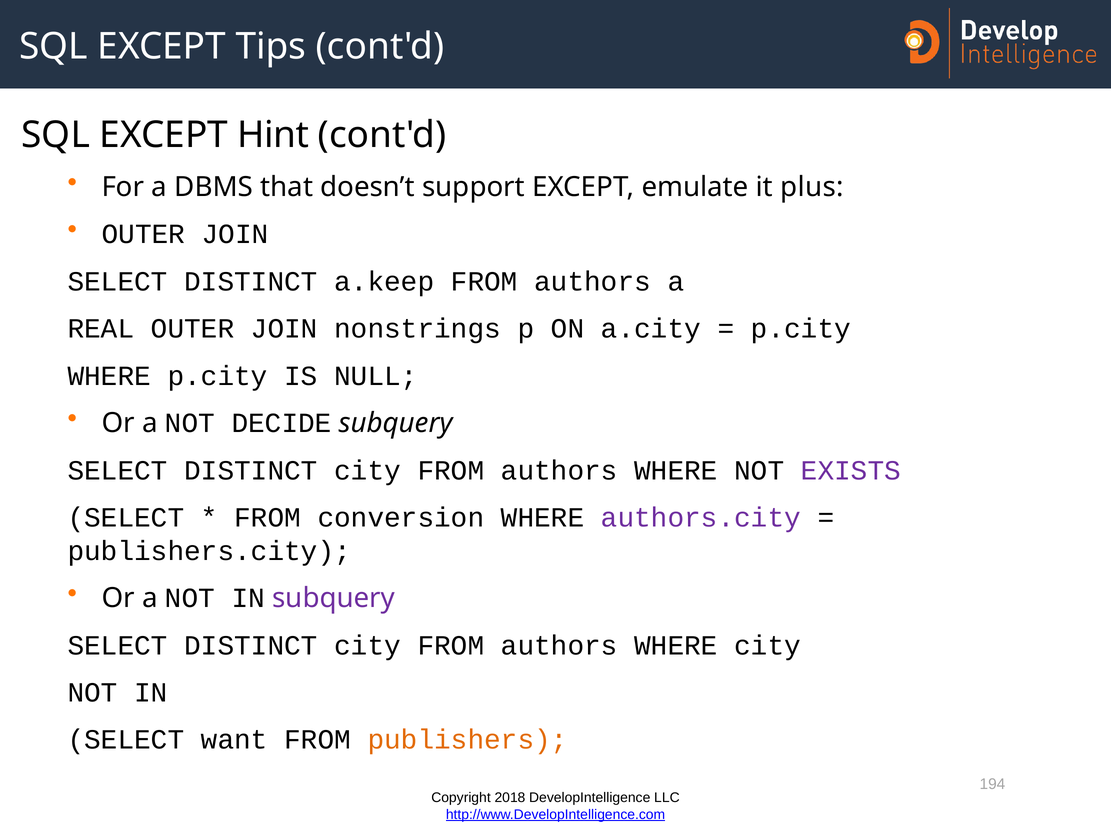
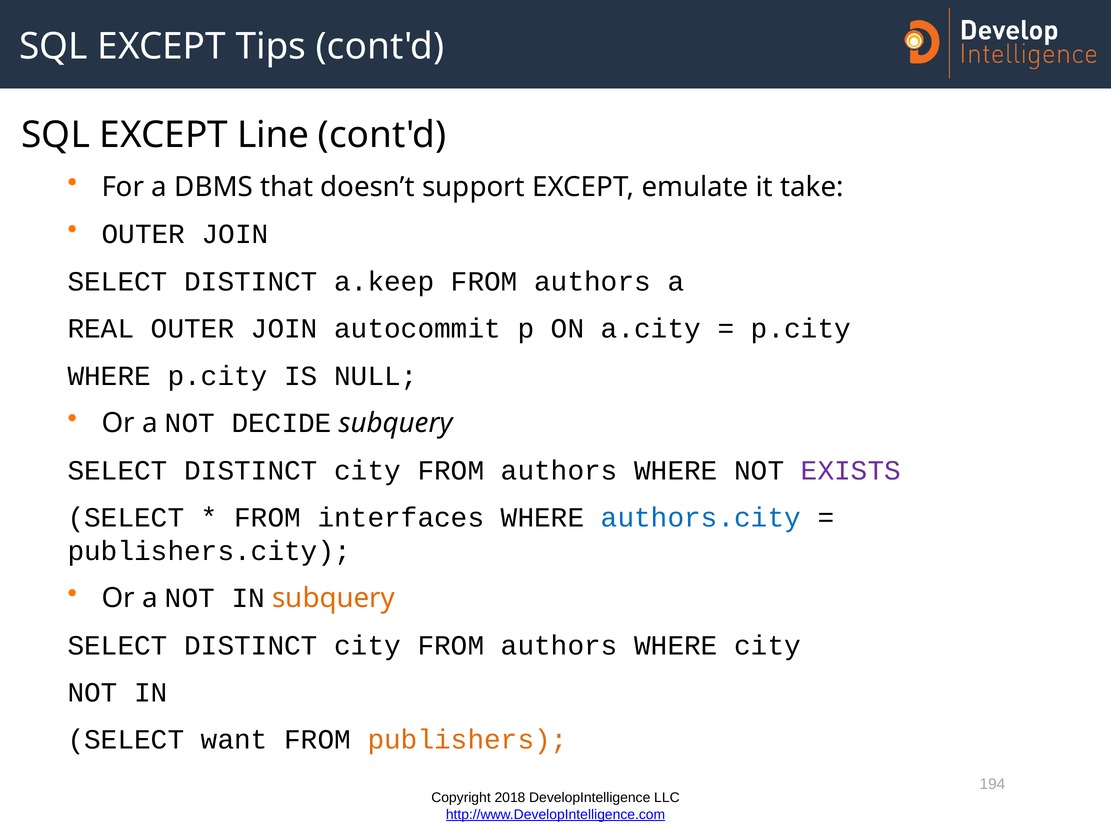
Hint: Hint -> Line
plus: plus -> take
nonstrings: nonstrings -> autocommit
conversion: conversion -> interfaces
authors.city colour: purple -> blue
subquery at (334, 598) colour: purple -> orange
